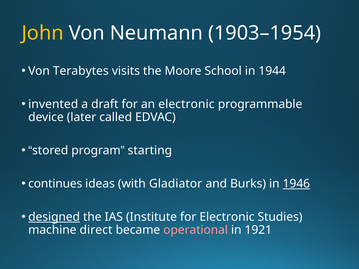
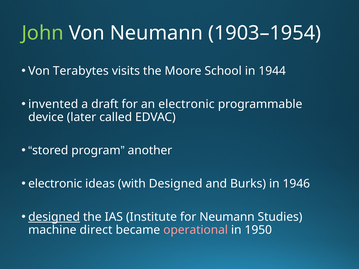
John colour: yellow -> light green
starting: starting -> another
continues at (55, 184): continues -> electronic
with Gladiator: Gladiator -> Designed
1946 underline: present -> none
for Electronic: Electronic -> Neumann
1921: 1921 -> 1950
